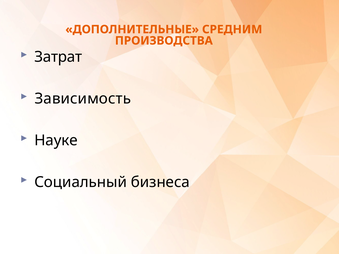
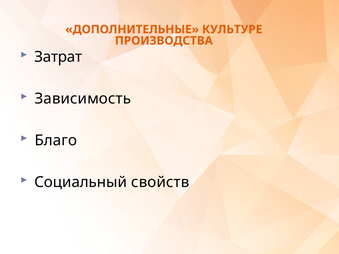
СРЕДНИМ: СРЕДНИМ -> КУЛЬТУРЕ
Науке: Науке -> Благо
бизнеса: бизнеса -> свойств
